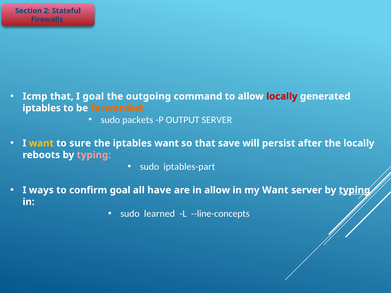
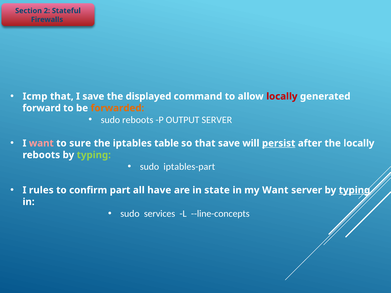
I goal: goal -> save
outgoing: outgoing -> displayed
iptables at (42, 108): iptables -> forward
sudo packets: packets -> reboots
want at (41, 143) colour: yellow -> pink
iptables want: want -> table
persist underline: none -> present
typing at (94, 155) colour: pink -> light green
ways: ways -> rules
confirm goal: goal -> part
in allow: allow -> state
learned: learned -> services
